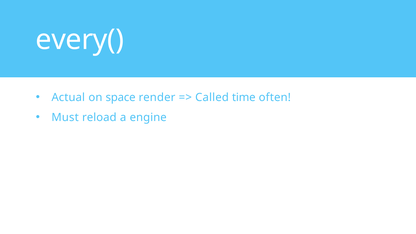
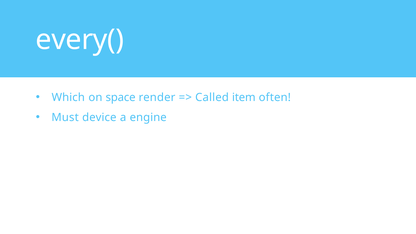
Actual: Actual -> Which
time: time -> item
reload: reload -> device
